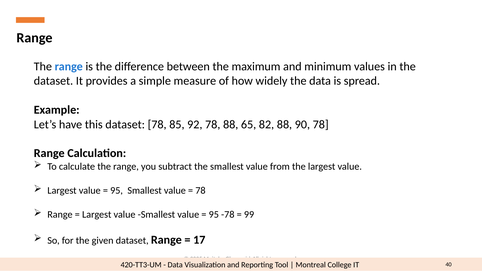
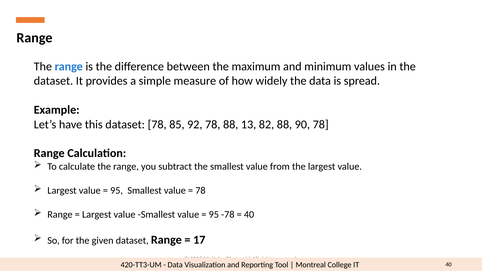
65: 65 -> 13
99 at (249, 215): 99 -> 40
